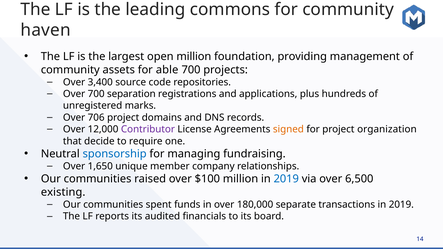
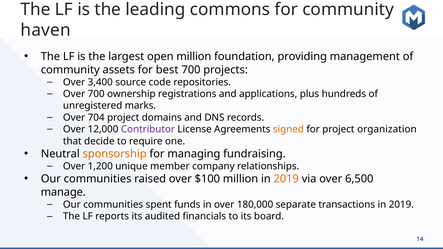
able: able -> best
separation: separation -> ownership
706: 706 -> 704
sponsorship colour: blue -> orange
1,650: 1,650 -> 1,200
2019 at (286, 179) colour: blue -> orange
existing: existing -> manage
